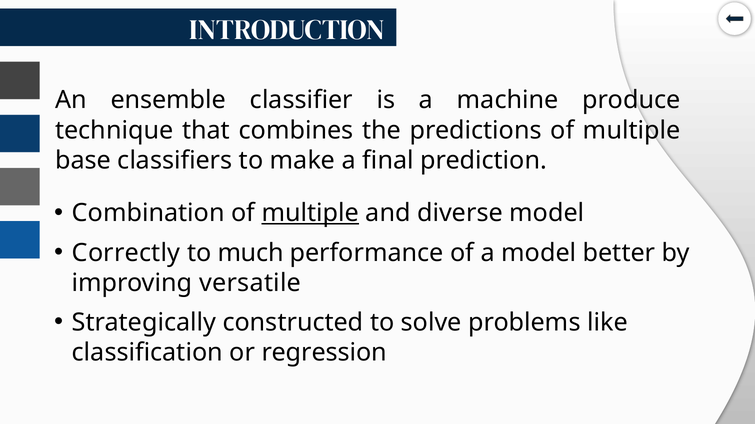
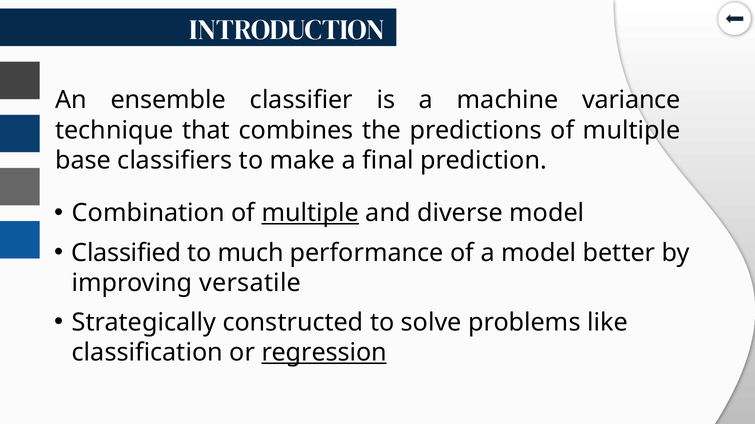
produce: produce -> variance
Correctly: Correctly -> Classified
regression underline: none -> present
